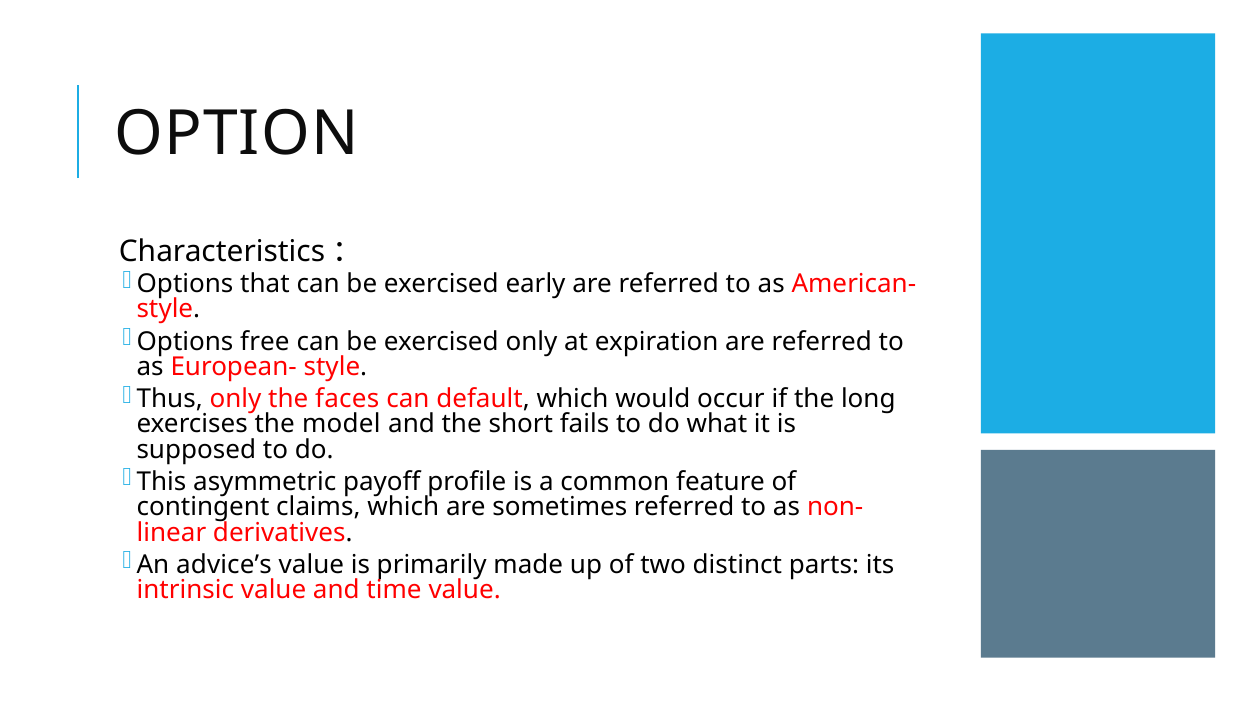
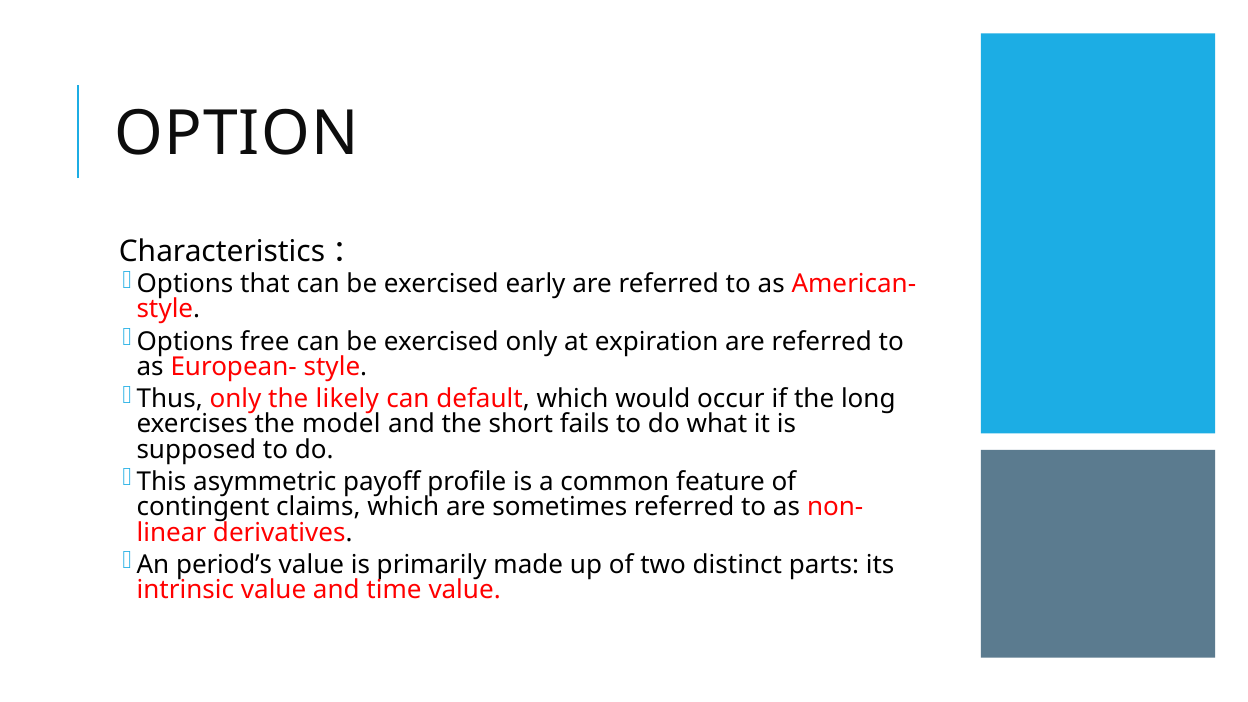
faces: faces -> likely
advice’s: advice’s -> period’s
